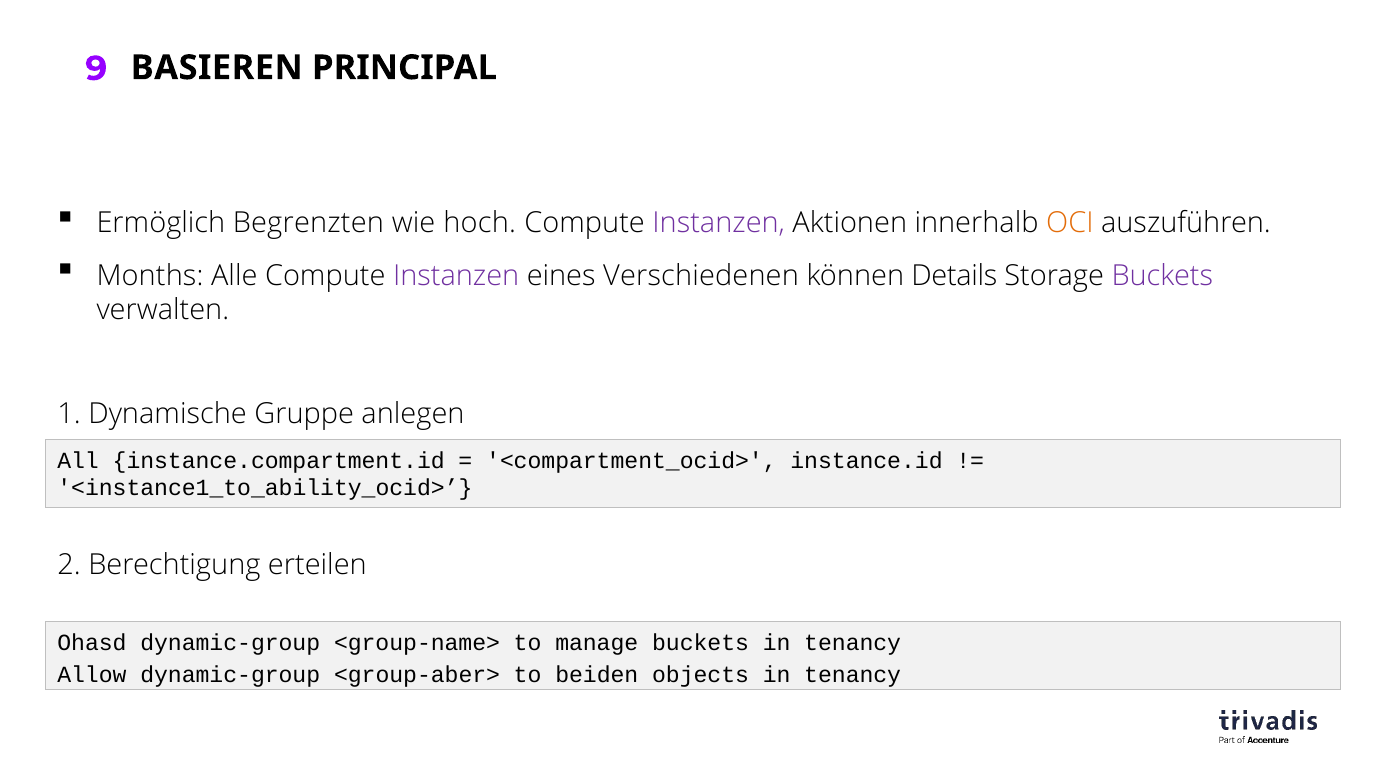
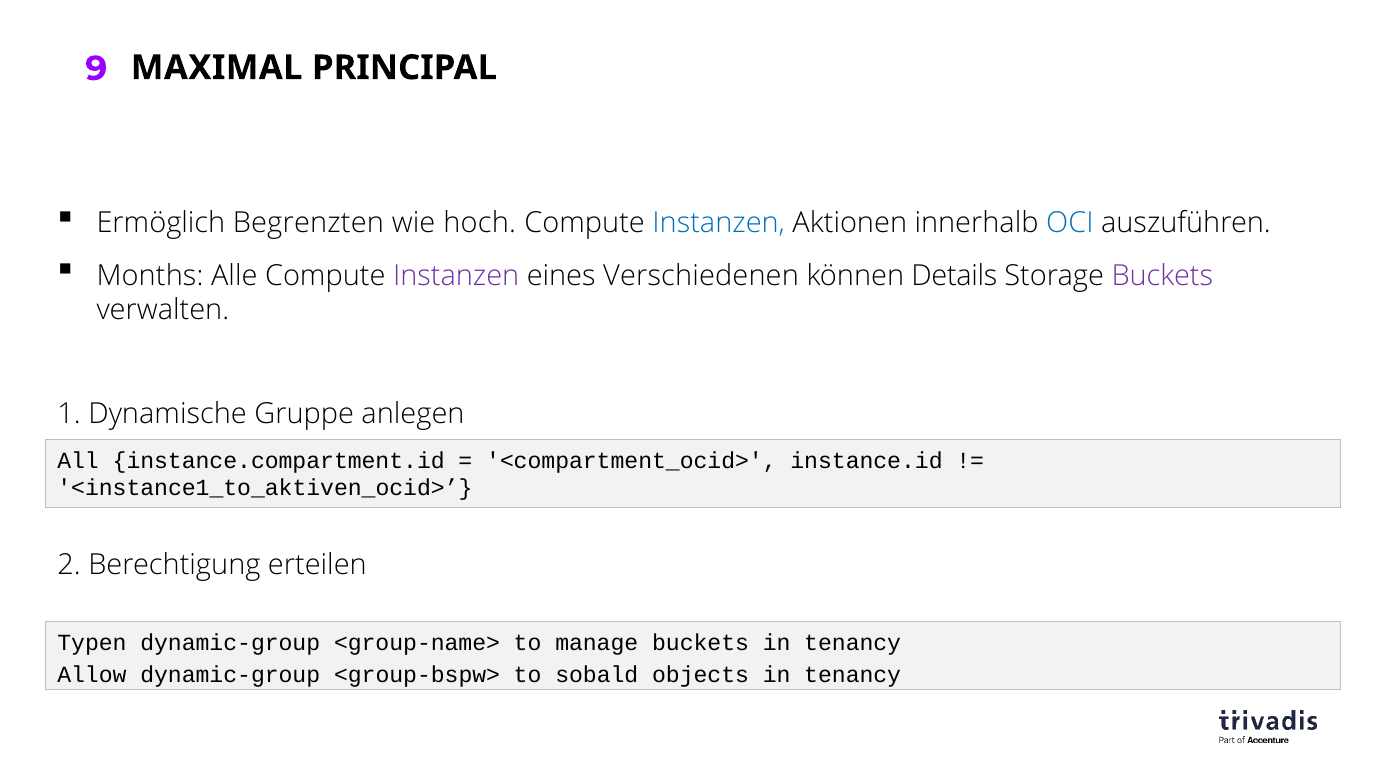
BASIEREN: BASIEREN -> MAXIMAL
Instanzen at (719, 223) colour: purple -> blue
OCI colour: orange -> blue
<instance1_to_ability_ocid>: <instance1_to_ability_ocid> -> <instance1_to_aktiven_ocid>
Ohasd: Ohasd -> Typen
<group-aber>: <group-aber> -> <group-bspw>
beiden: beiden -> sobald
